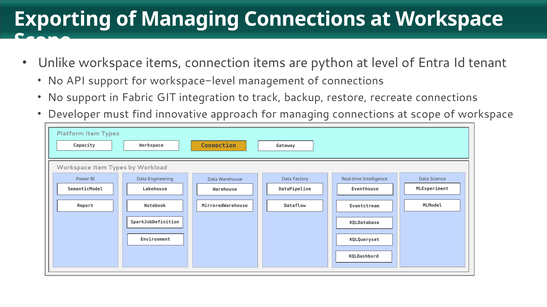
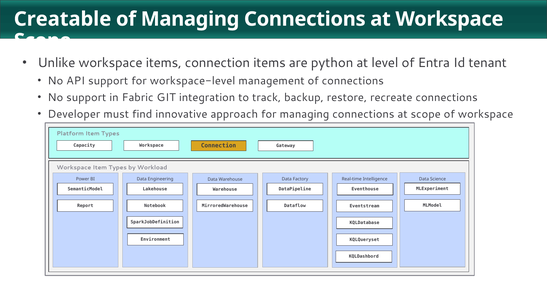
Exporting: Exporting -> Creatable
